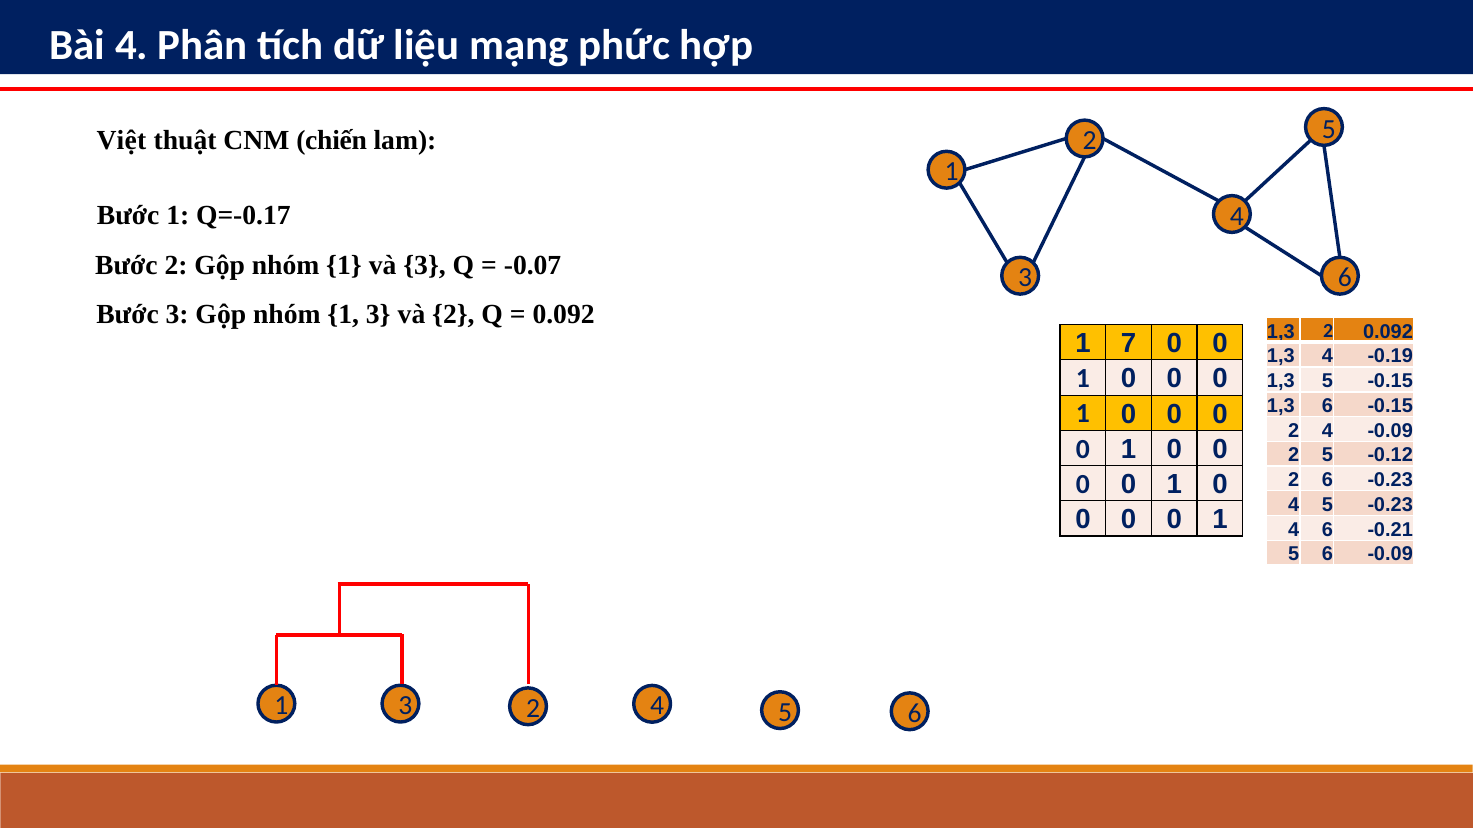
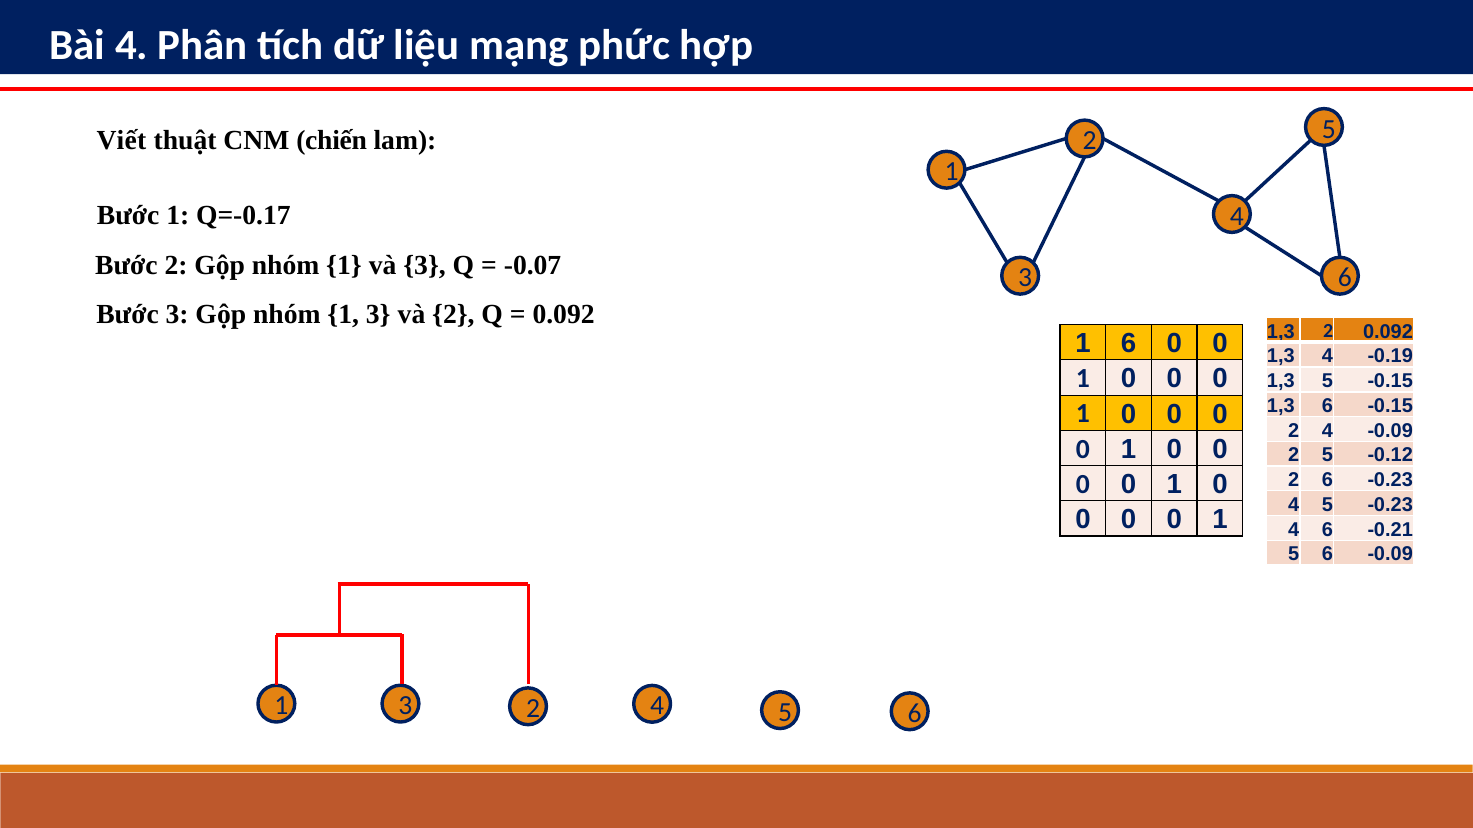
Việt: Việt -> Viết
1 7: 7 -> 6
